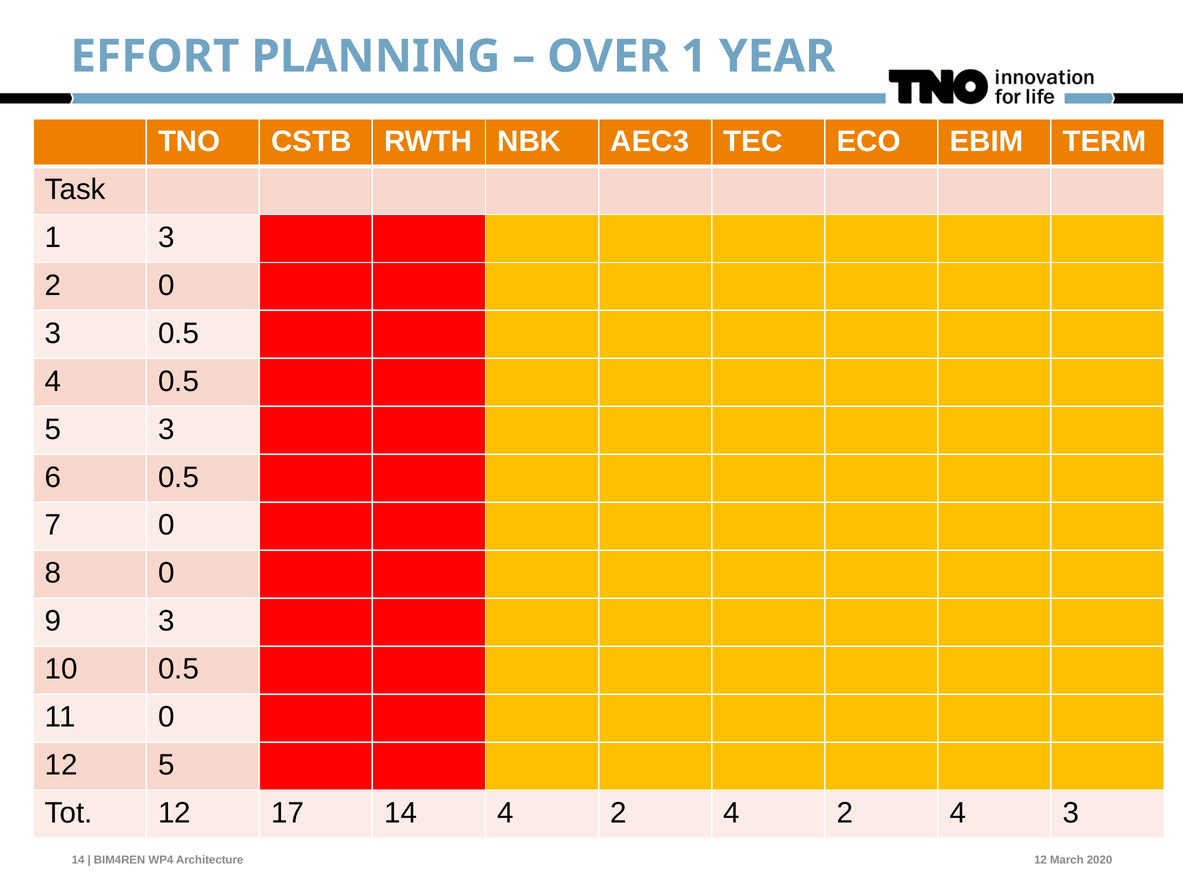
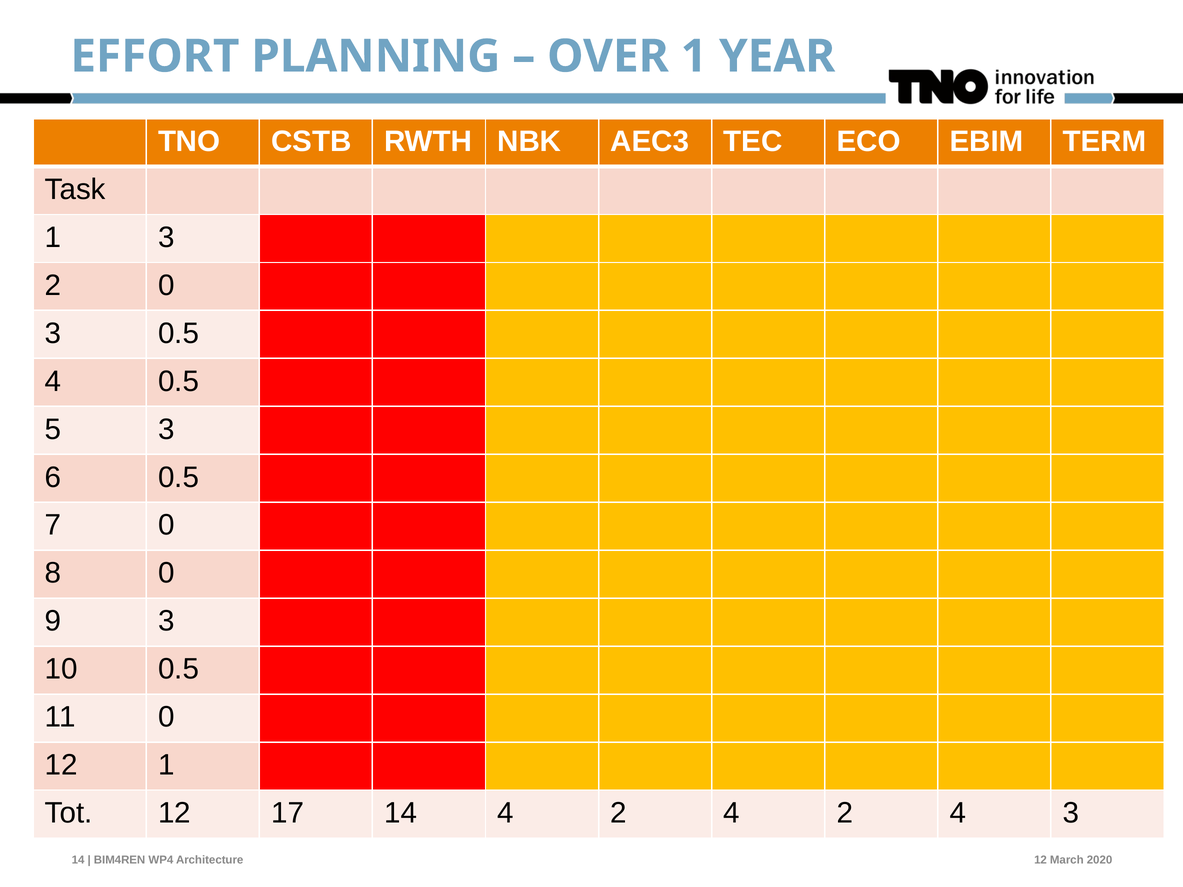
12 5: 5 -> 1
